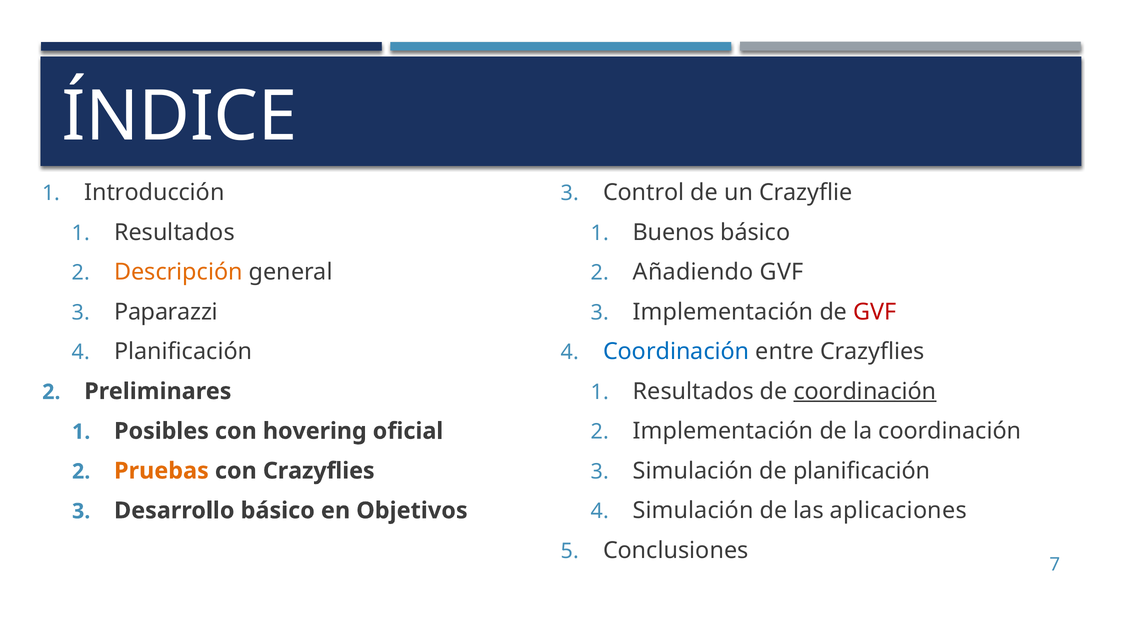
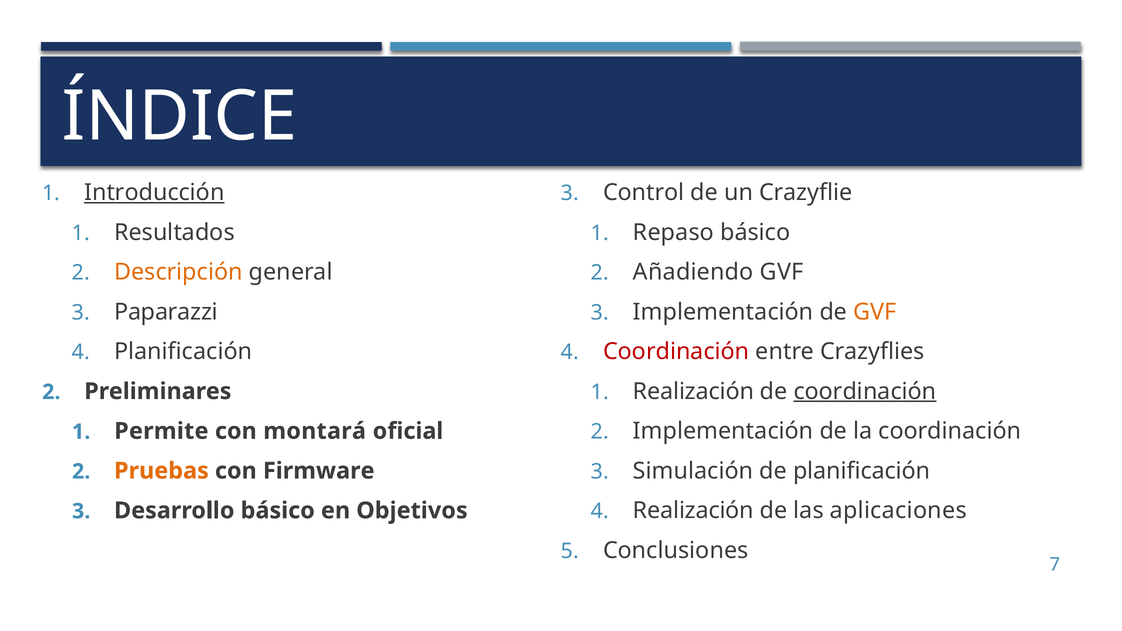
Introducción underline: none -> present
Buenos: Buenos -> Repaso
GVF at (875, 312) colour: red -> orange
Coordinación at (676, 352) colour: blue -> red
Resultados at (693, 391): Resultados -> Realización
Posibles: Posibles -> Permite
hovering: hovering -> montará
con Crazyflies: Crazyflies -> Firmware
Simulación at (693, 511): Simulación -> Realización
